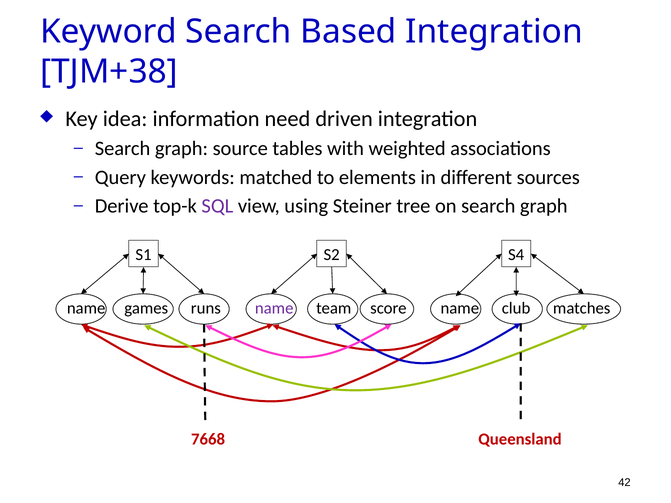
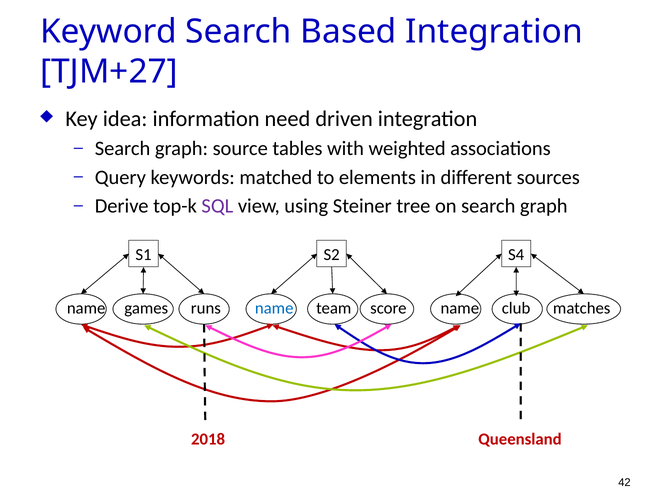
TJM+38: TJM+38 -> TJM+27
name at (274, 309) colour: purple -> blue
7668: 7668 -> 2018
